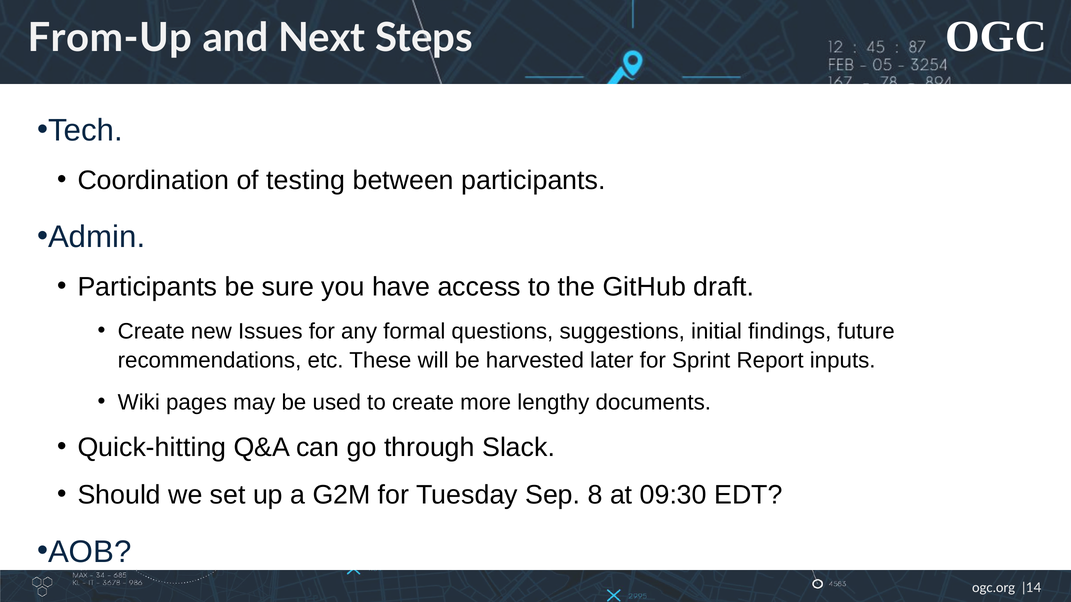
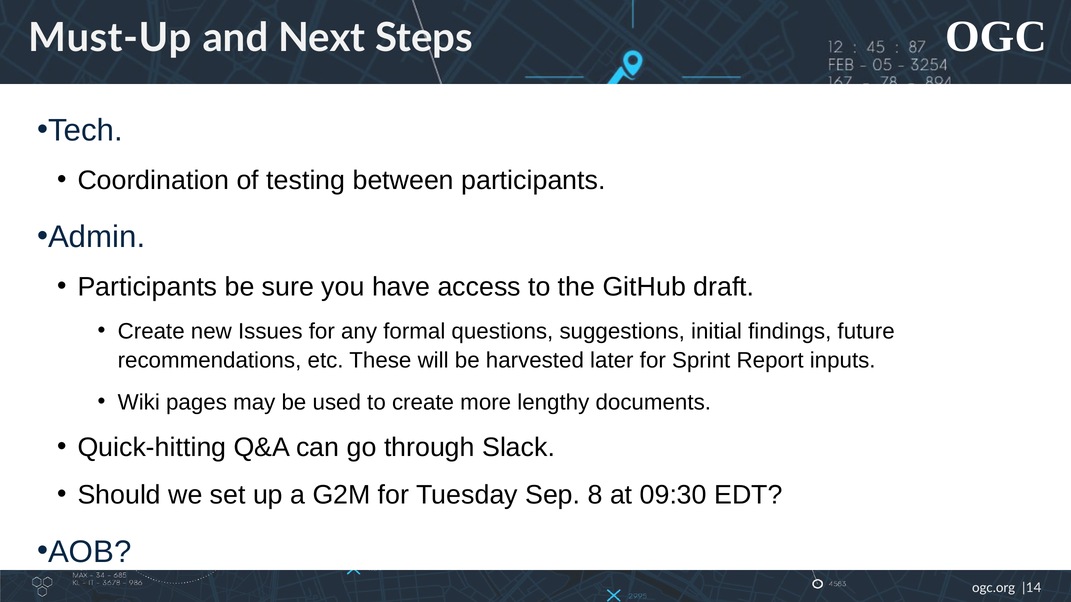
From-Up: From-Up -> Must-Up
